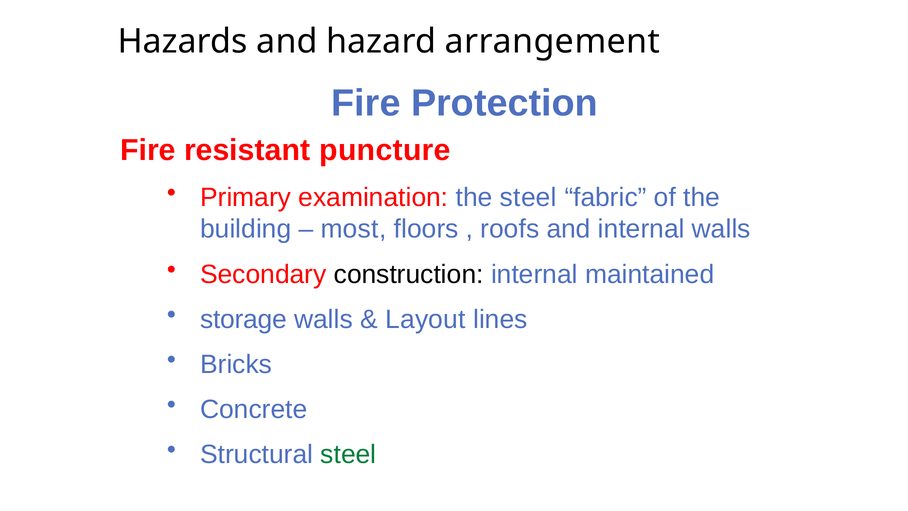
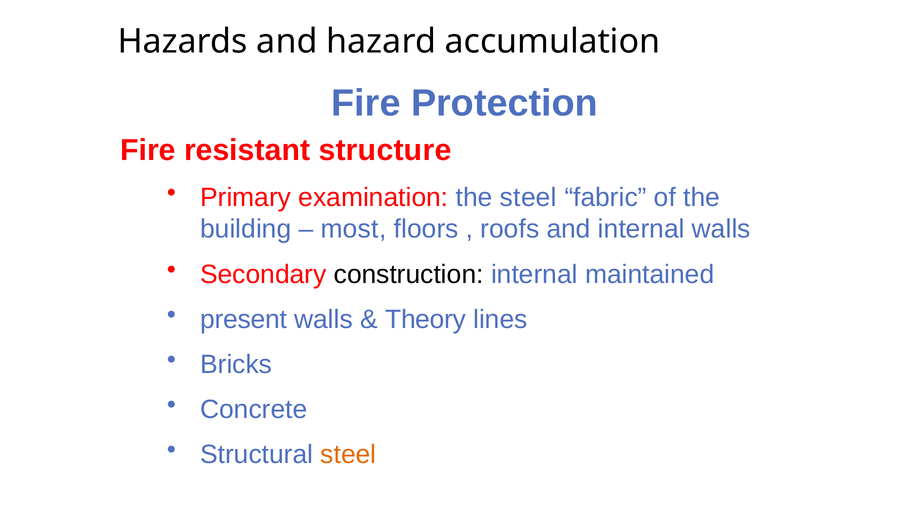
arrangement: arrangement -> accumulation
puncture: puncture -> structure
storage: storage -> present
Layout: Layout -> Theory
steel at (348, 454) colour: green -> orange
